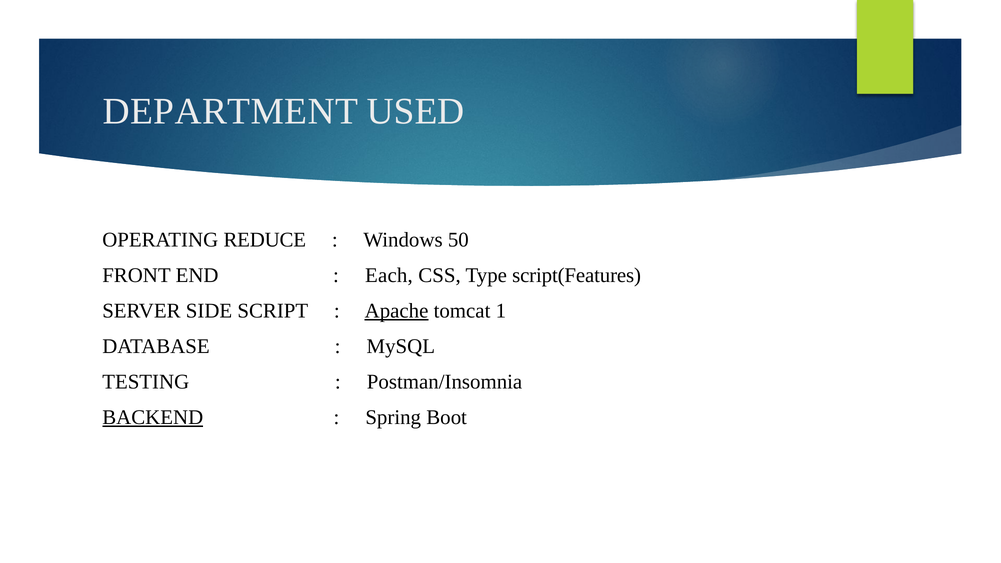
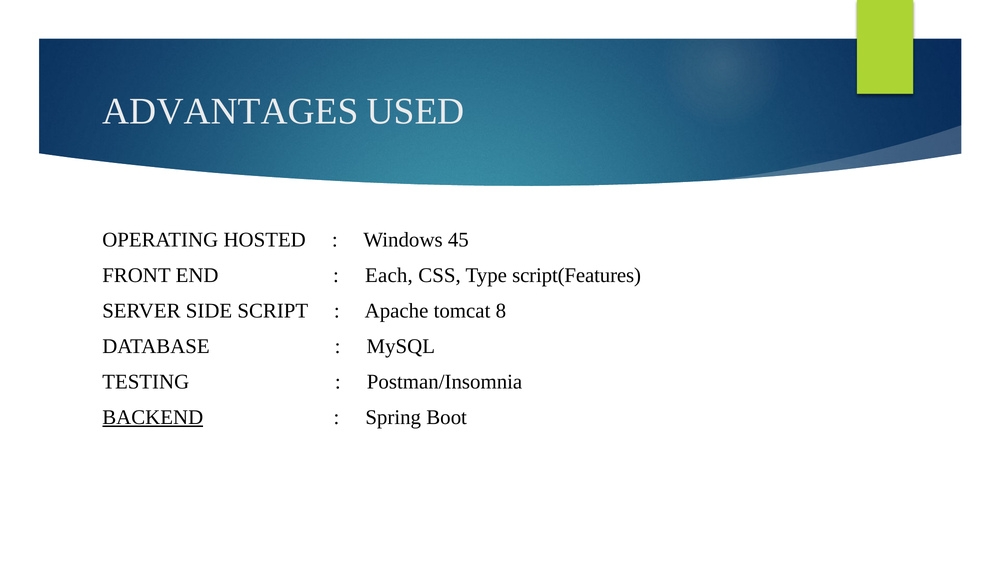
DEPARTMENT: DEPARTMENT -> ADVANTAGES
REDUCE: REDUCE -> HOSTED
50: 50 -> 45
Apache underline: present -> none
1: 1 -> 8
